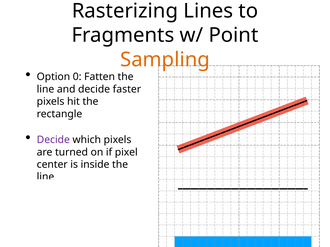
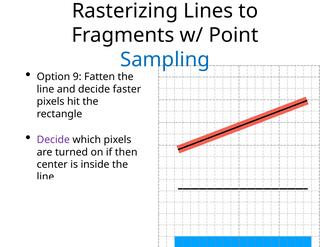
Sampling colour: orange -> blue
0: 0 -> 9
pixel: pixel -> then
